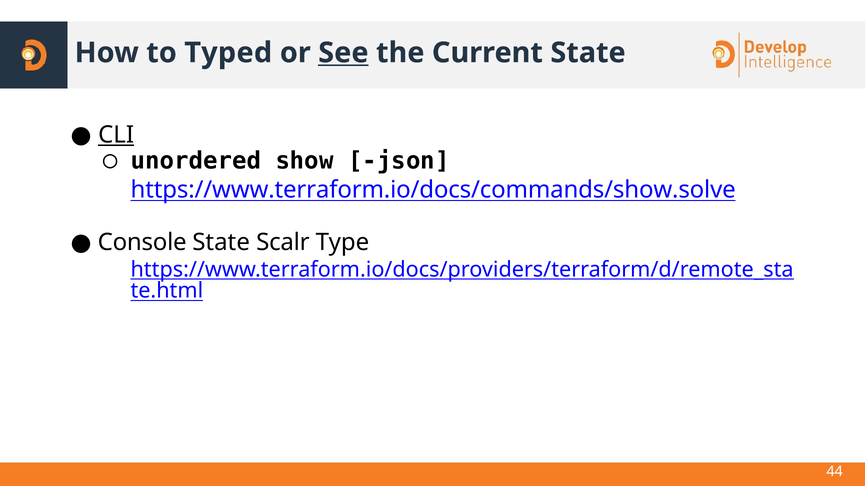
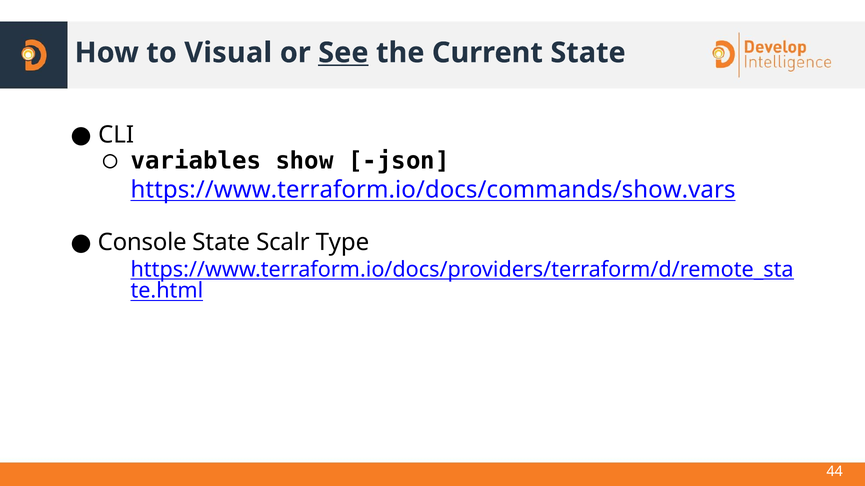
Typed: Typed -> Visual
CLI underline: present -> none
unordered: unordered -> variables
https://www.terraform.io/docs/commands/show.solve: https://www.terraform.io/docs/commands/show.solve -> https://www.terraform.io/docs/commands/show.vars
